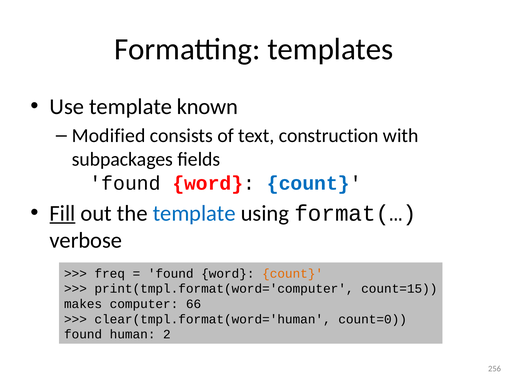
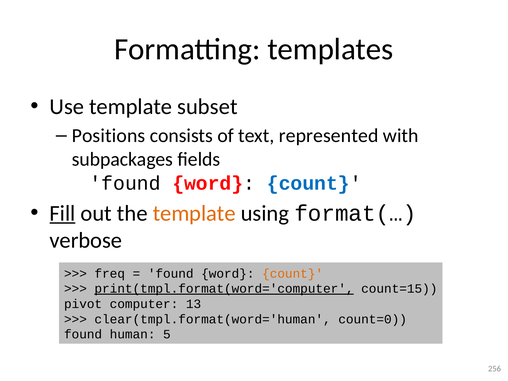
known: known -> subset
Modified: Modified -> Positions
construction: construction -> represented
template at (194, 213) colour: blue -> orange
print(tmpl.format(word='computer underline: none -> present
makes: makes -> pivot
66: 66 -> 13
2: 2 -> 5
